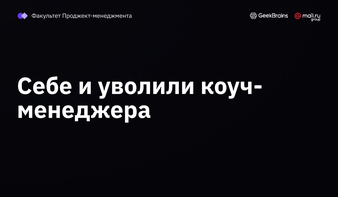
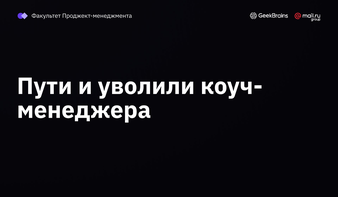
Себе: Себе -> Пути
